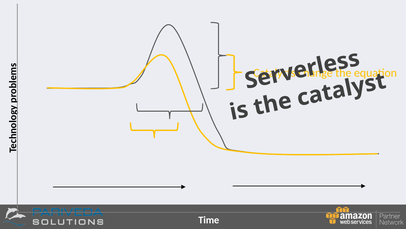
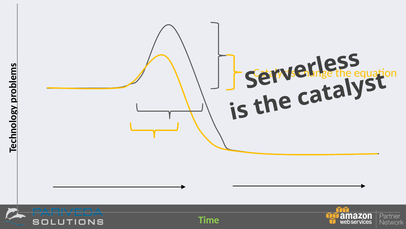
Time colour: white -> light green
